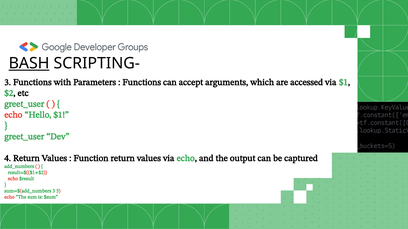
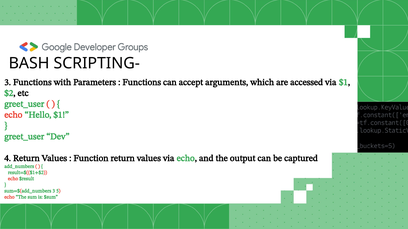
BASH underline: present -> none
